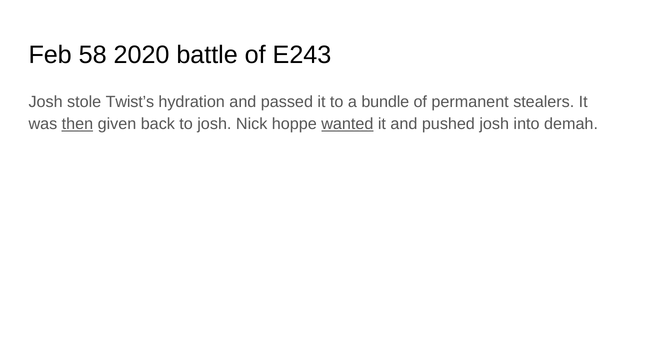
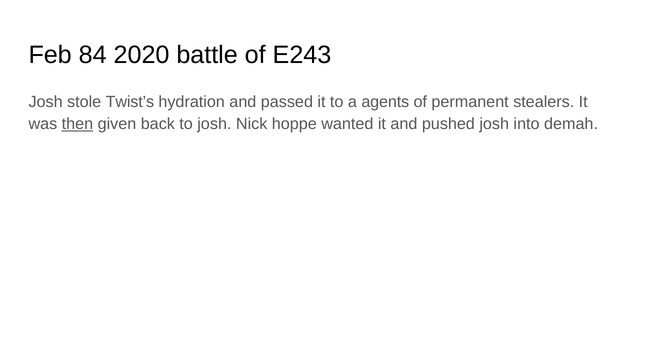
58: 58 -> 84
bundle: bundle -> agents
wanted underline: present -> none
